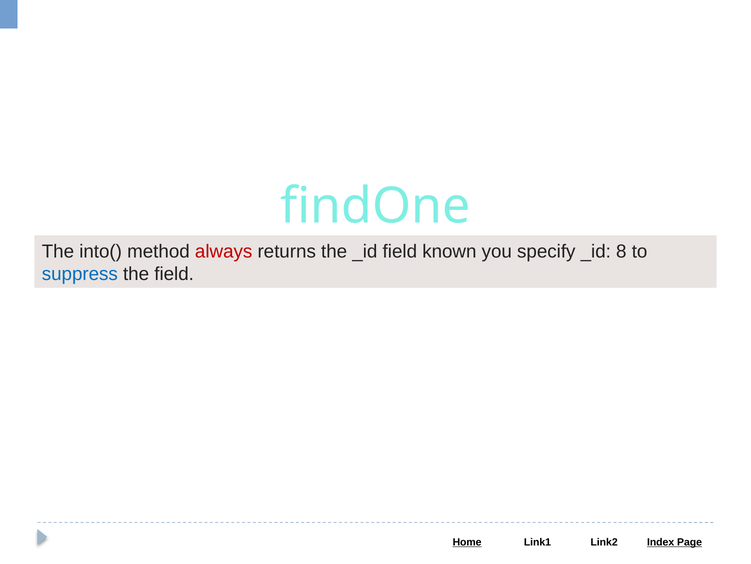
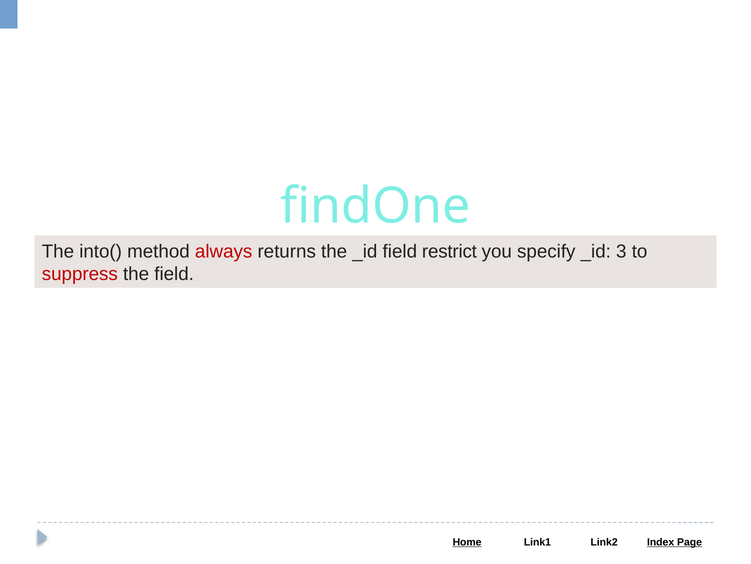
known: known -> restrict
8: 8 -> 3
suppress colour: blue -> red
